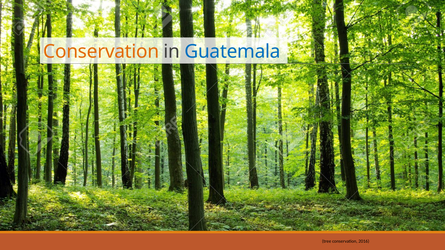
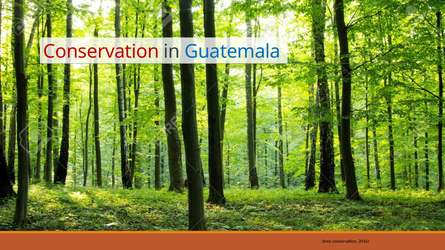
Conservation at (101, 52) colour: orange -> red
